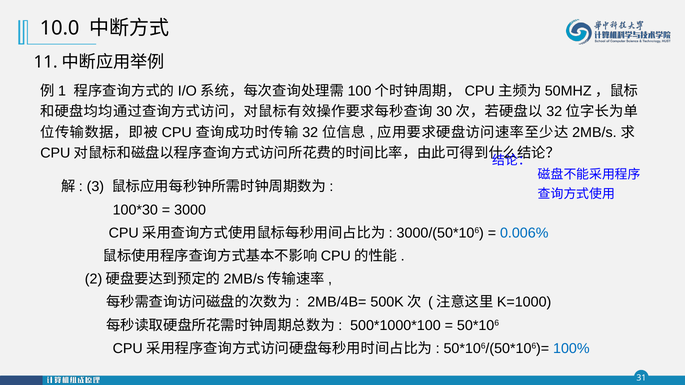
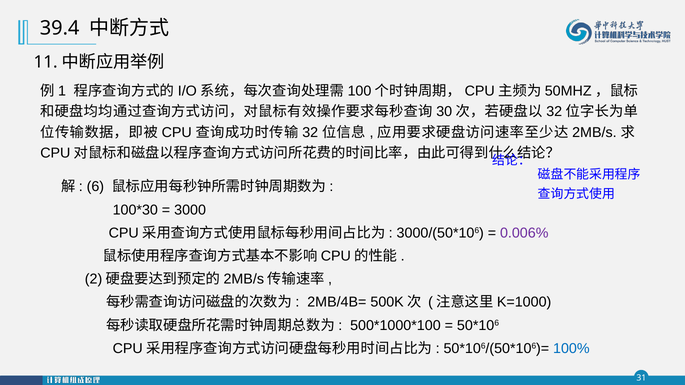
10.0: 10.0 -> 39.4
3: 3 -> 6
0.006% colour: blue -> purple
